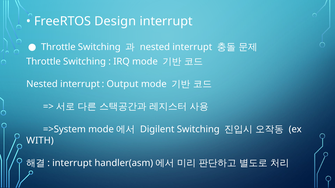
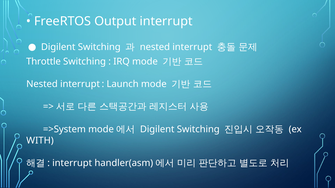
Design: Design -> Output
Throttle at (58, 47): Throttle -> Digilent
Output: Output -> Launch
